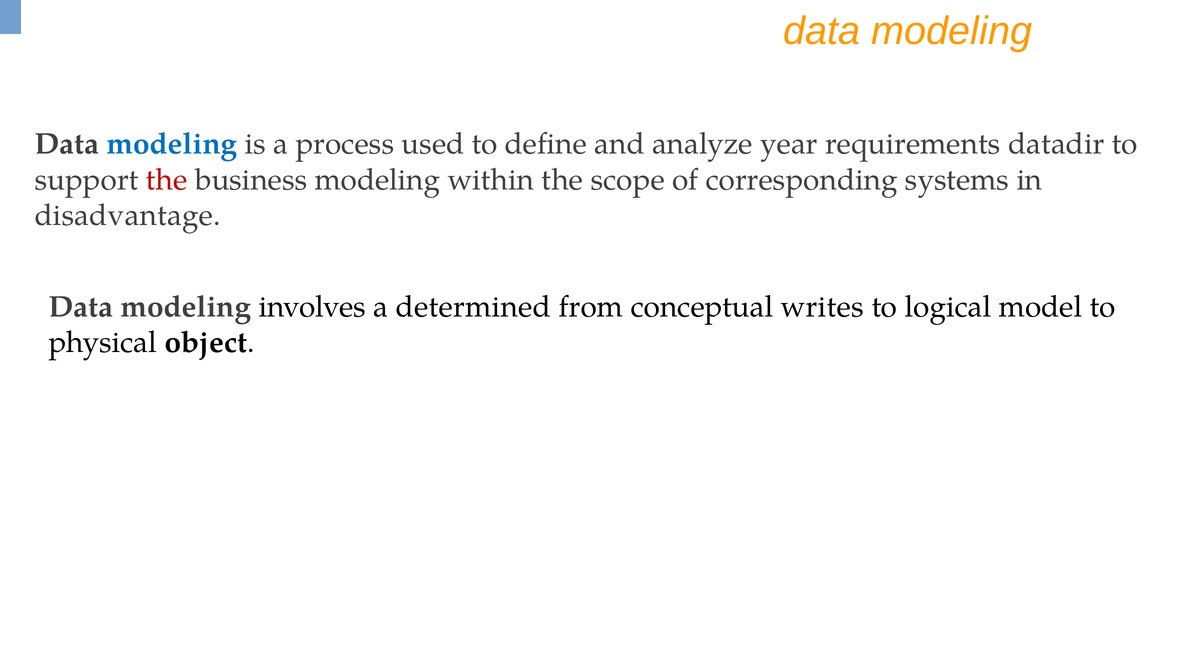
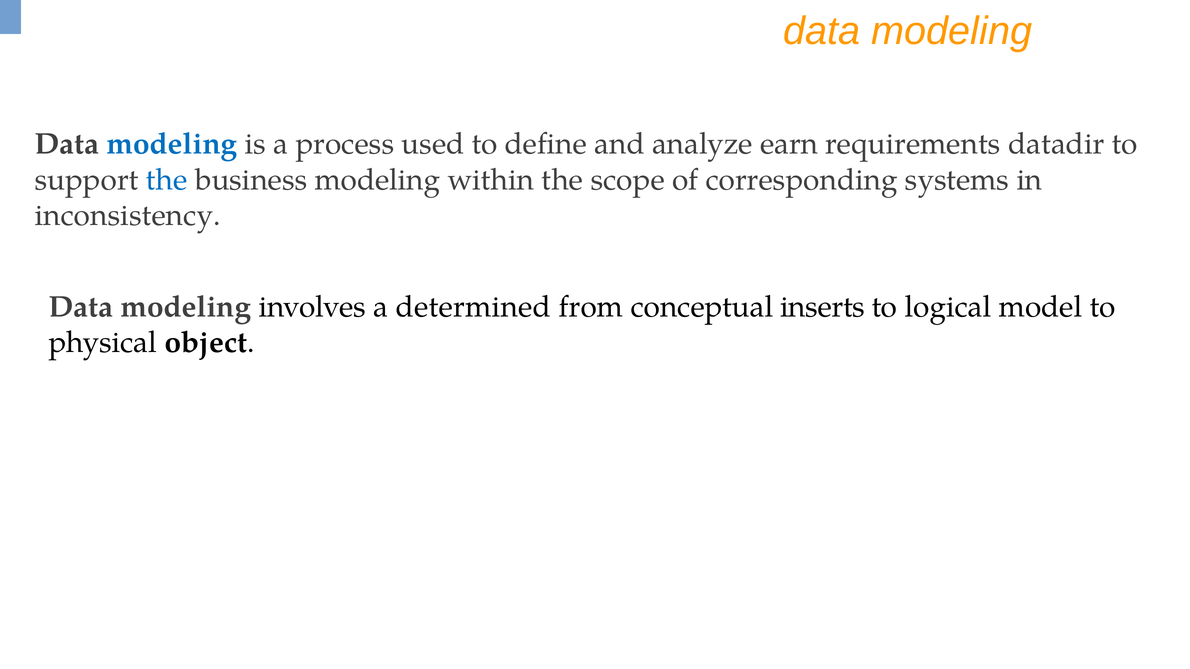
year: year -> earn
the at (167, 180) colour: red -> blue
disadvantage: disadvantage -> inconsistency
writes: writes -> inserts
